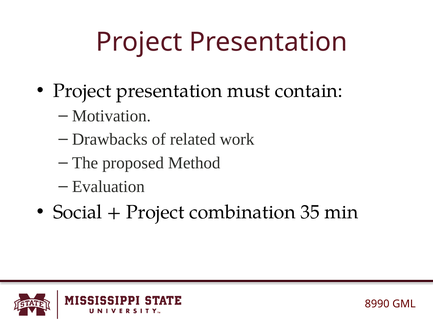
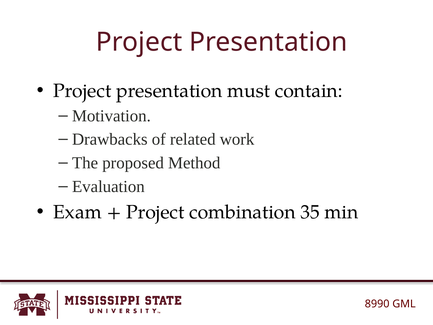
Social: Social -> Exam
